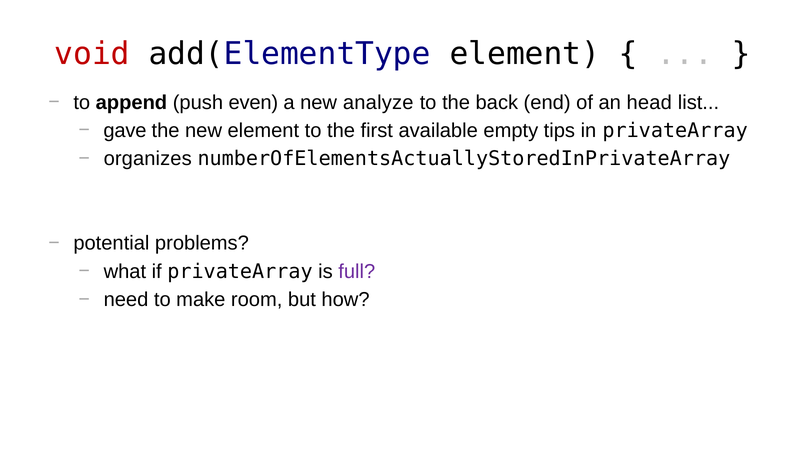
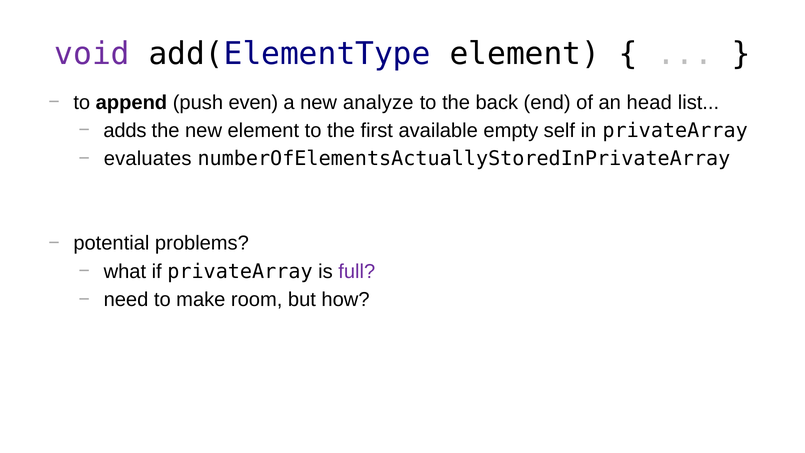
void colour: red -> purple
gave: gave -> adds
tips: tips -> self
organizes: organizes -> evaluates
